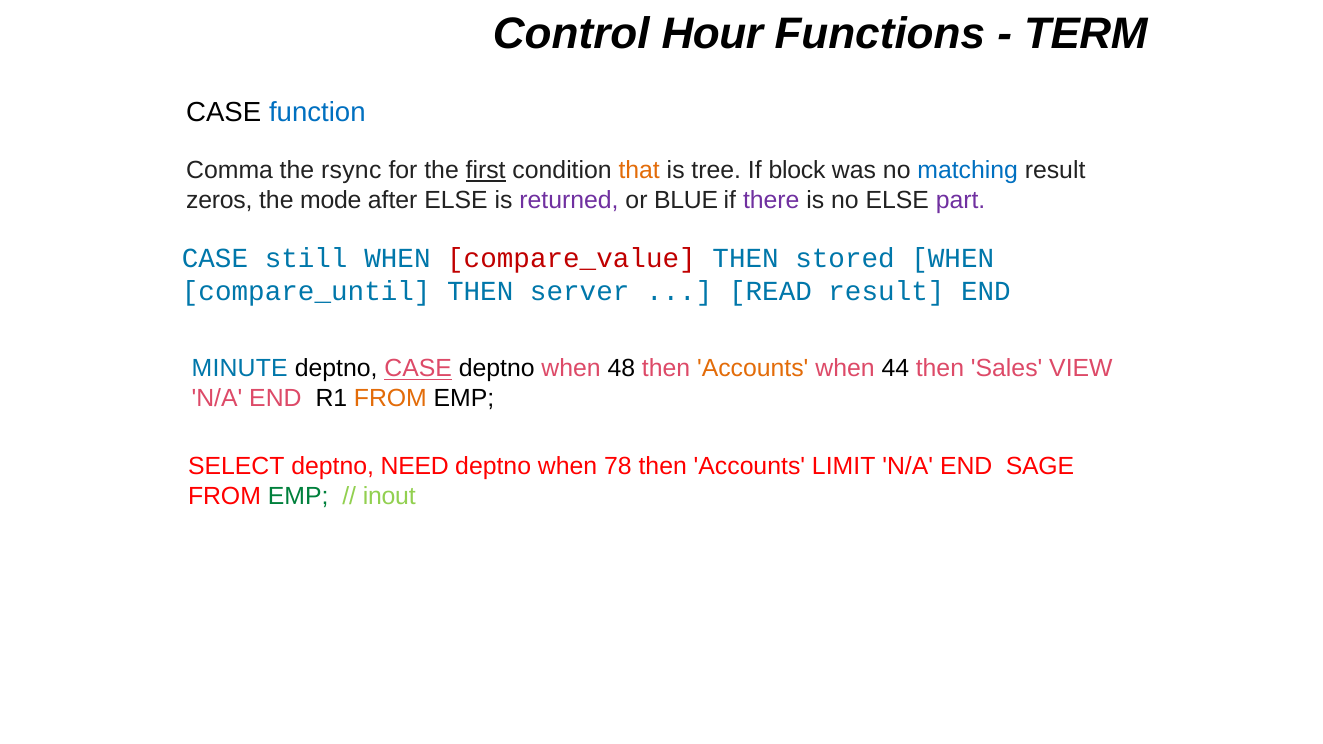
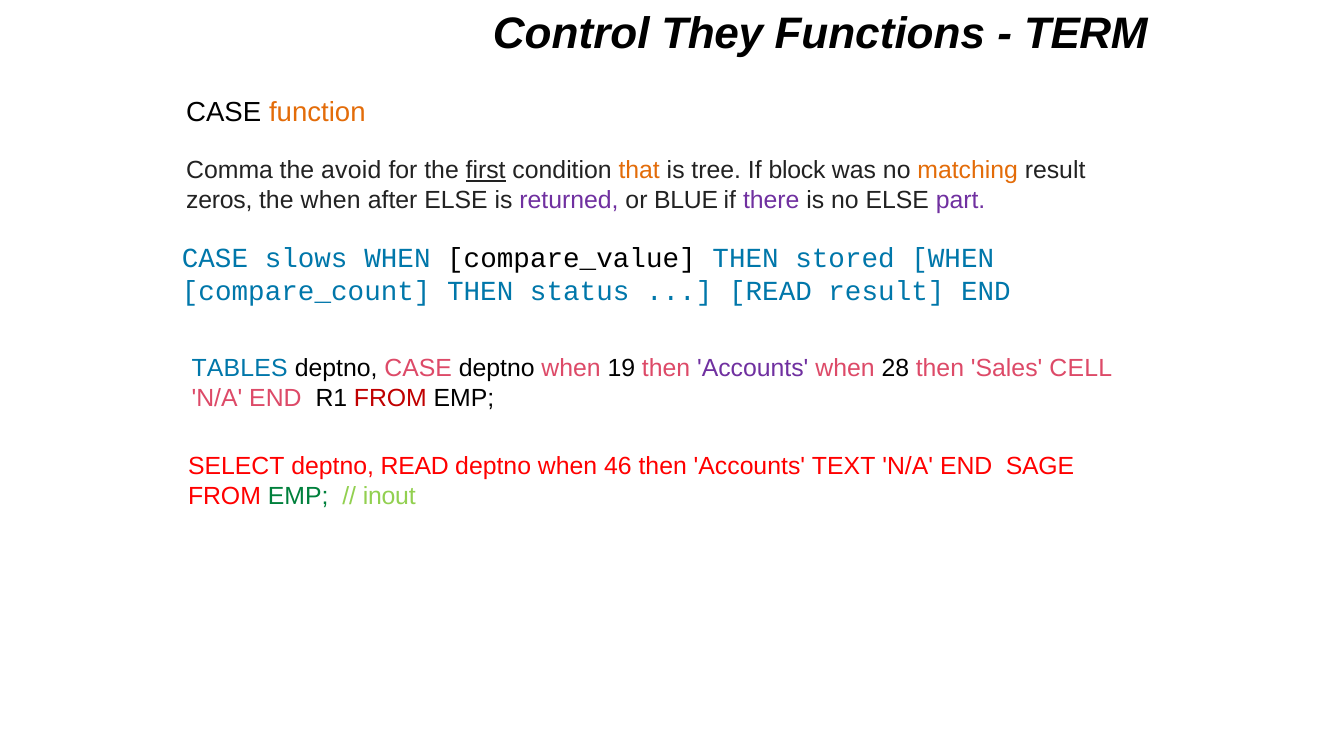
Hour: Hour -> They
function colour: blue -> orange
rsync: rsync -> avoid
matching colour: blue -> orange
the mode: mode -> when
still: still -> slows
compare_value colour: red -> black
compare_until: compare_until -> compare_count
server: server -> status
MINUTE: MINUTE -> TABLES
CASE at (418, 369) underline: present -> none
48: 48 -> 19
Accounts at (753, 369) colour: orange -> purple
44: 44 -> 28
VIEW: VIEW -> CELL
FROM at (390, 399) colour: orange -> red
deptno NEED: NEED -> READ
78: 78 -> 46
LIMIT: LIMIT -> TEXT
